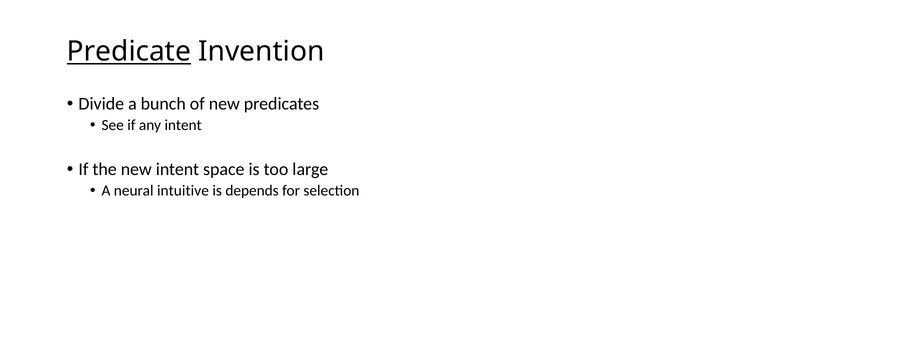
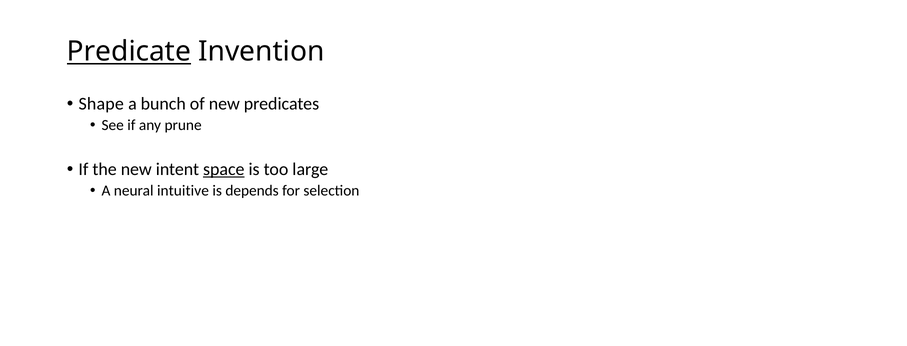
Divide: Divide -> Shape
any intent: intent -> prune
space underline: none -> present
